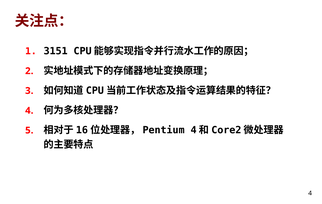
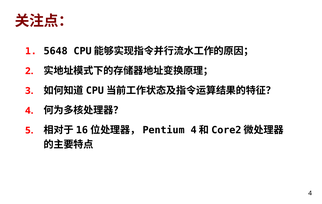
3151: 3151 -> 5648
